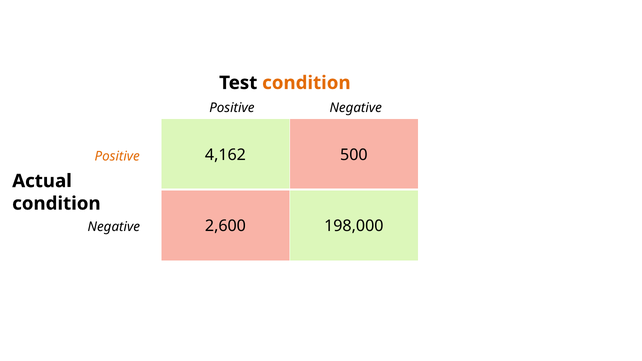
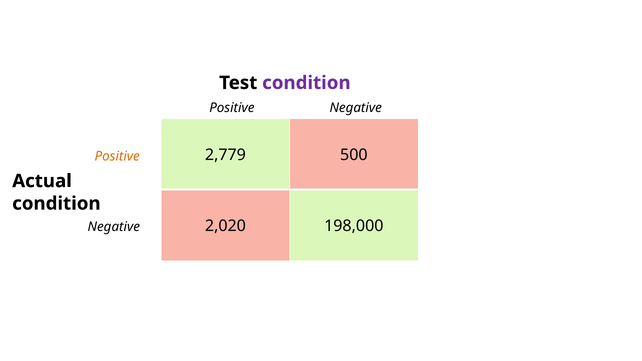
condition at (306, 83) colour: orange -> purple
4,162: 4,162 -> 2,779
2,600: 2,600 -> 2,020
